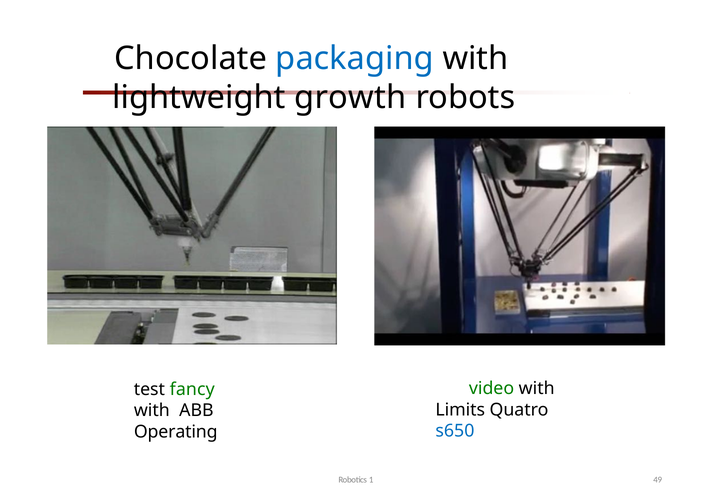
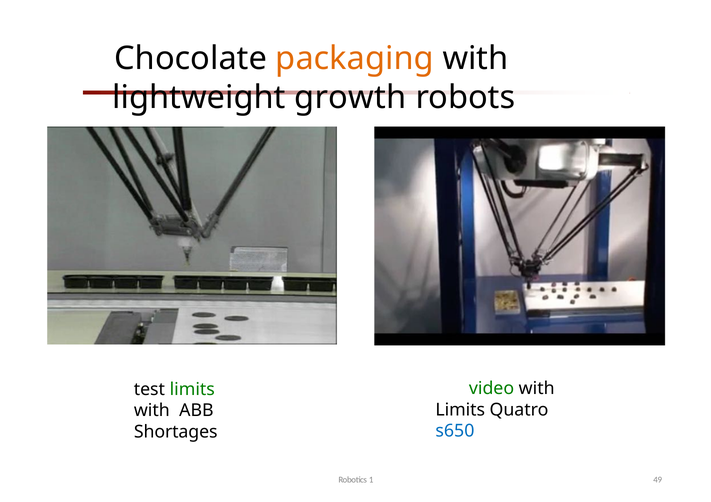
packaging colour: blue -> orange
test fancy: fancy -> limits
Operating: Operating -> Shortages
